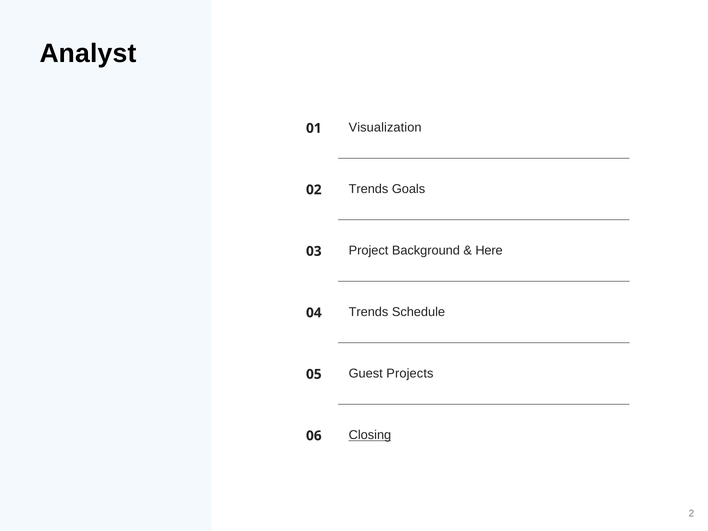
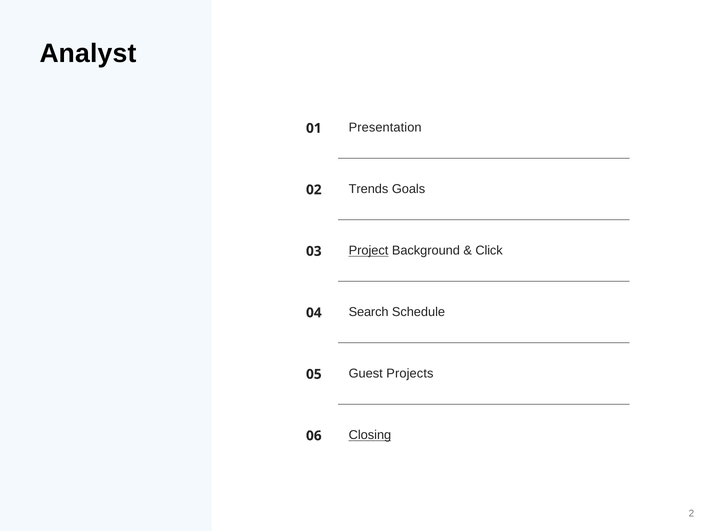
Visualization: Visualization -> Presentation
Project underline: none -> present
Here: Here -> Click
04 Trends: Trends -> Search
